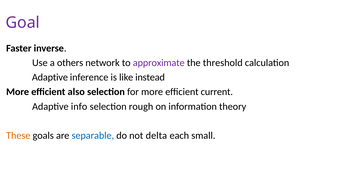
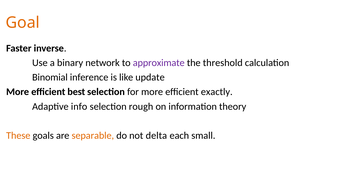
Goal colour: purple -> orange
others: others -> binary
Adaptive at (50, 77): Adaptive -> Binomial
instead: instead -> update
also: also -> best
current: current -> exactly
separable colour: blue -> orange
